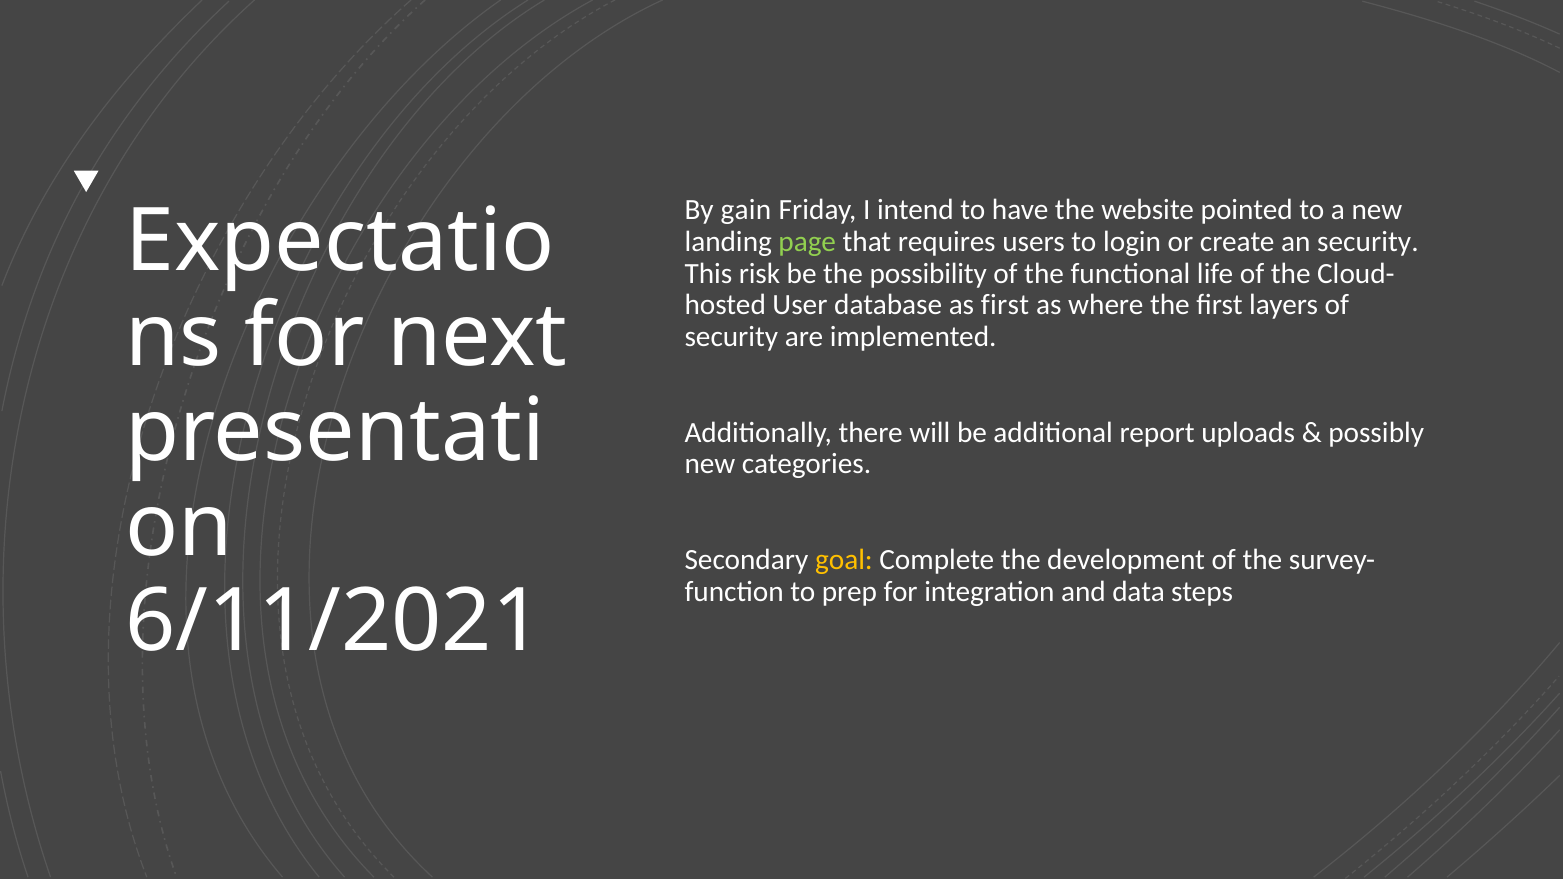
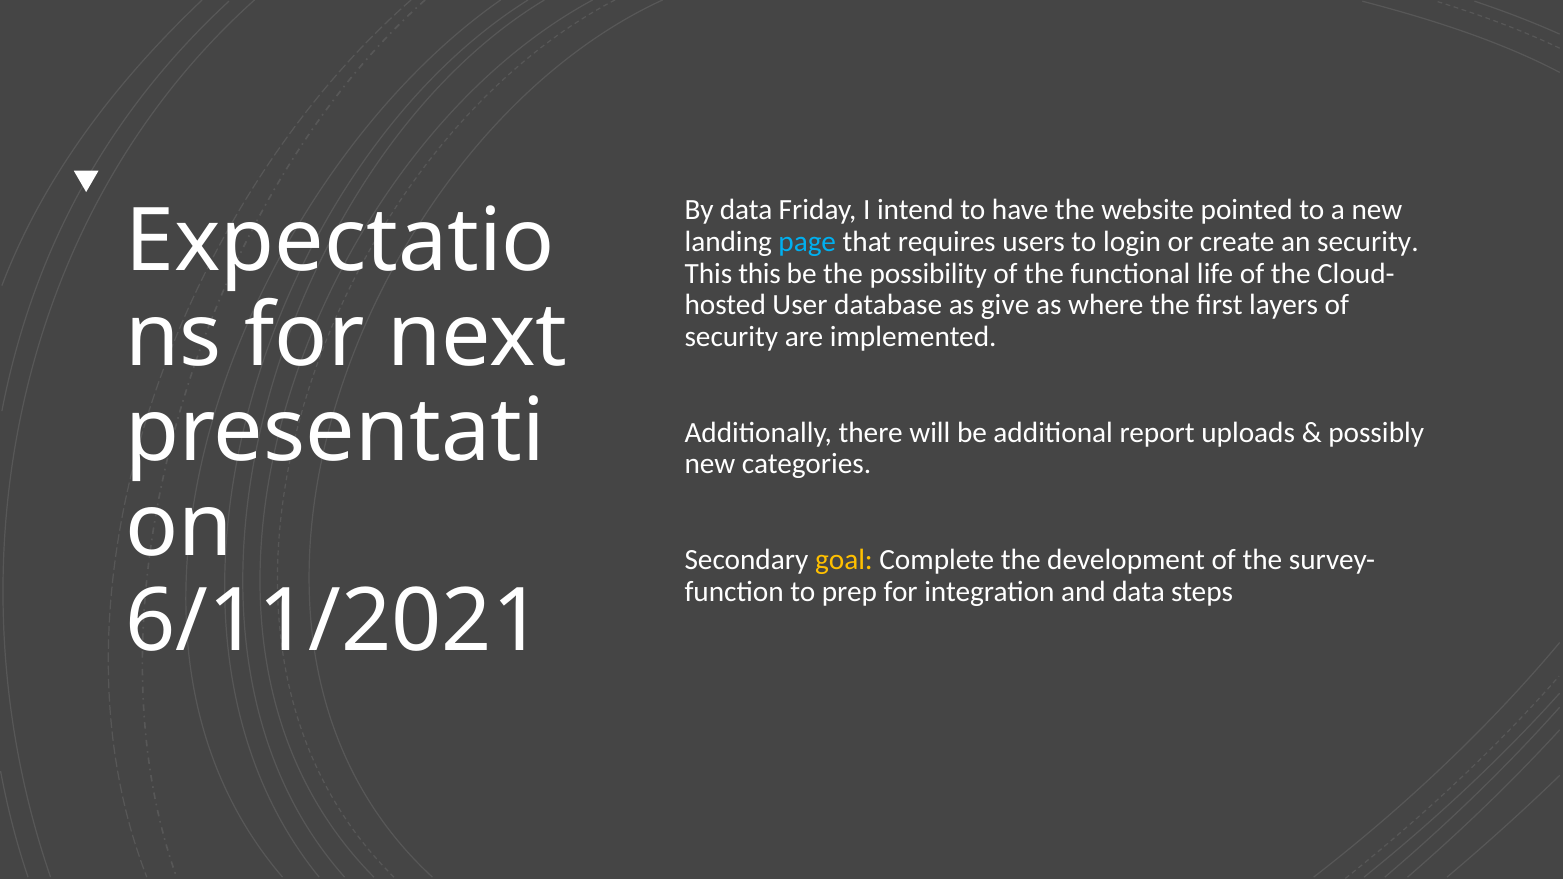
By gain: gain -> data
page colour: light green -> light blue
This risk: risk -> this
as first: first -> give
